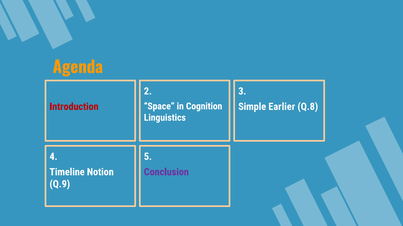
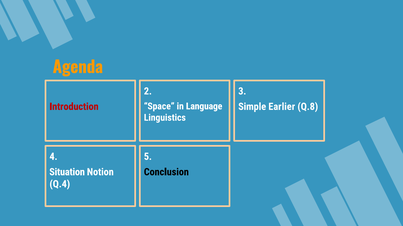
Cognition: Cognition -> Language
Timeline: Timeline -> Situation
Conclusion colour: purple -> black
Q.9: Q.9 -> Q.4
